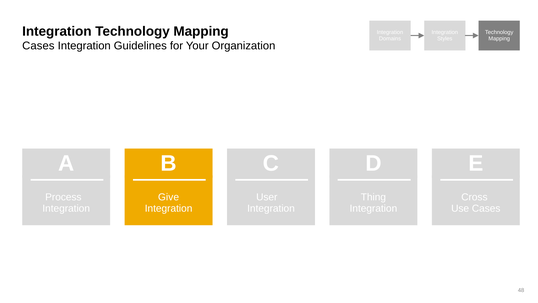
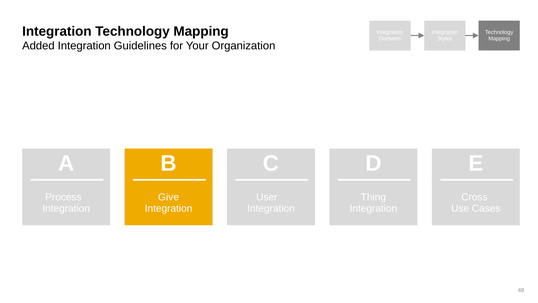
Cases at (38, 46): Cases -> Added
